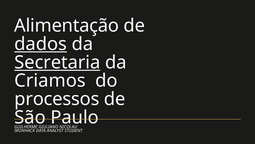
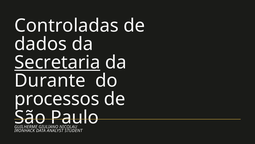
Alimentação: Alimentação -> Controladas
dados underline: present -> none
Criamos: Criamos -> Durante
